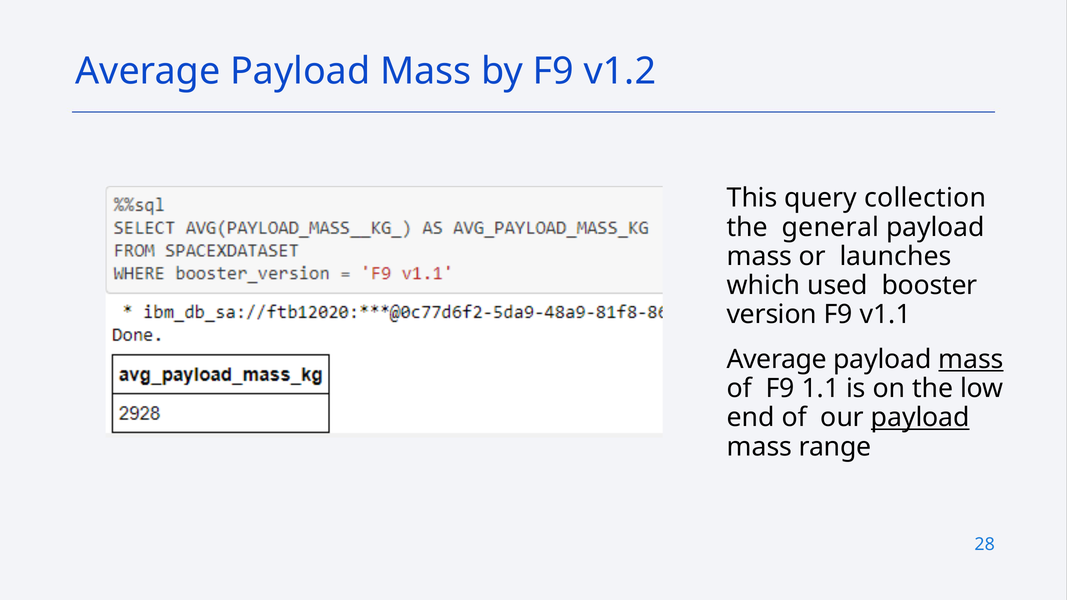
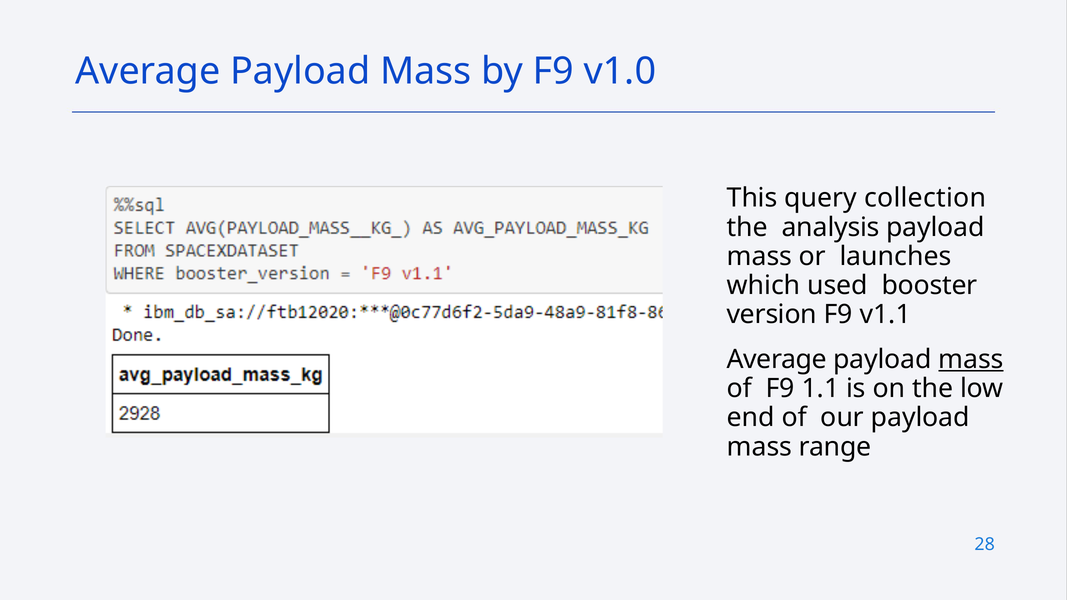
v1.2: v1.2 -> v1.0
general: general -> analysis
payload at (920, 418) underline: present -> none
